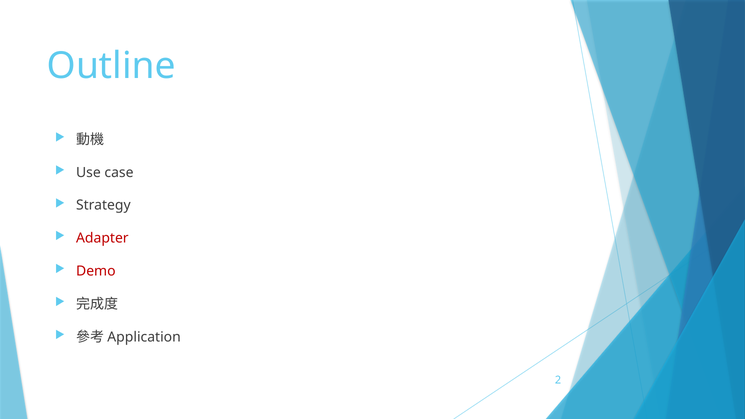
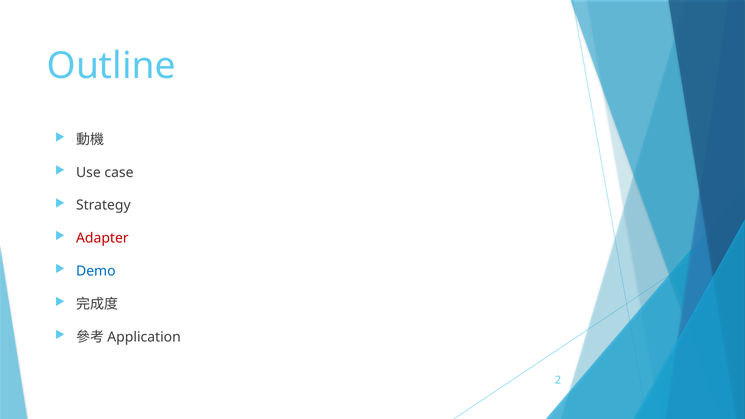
Demo colour: red -> blue
